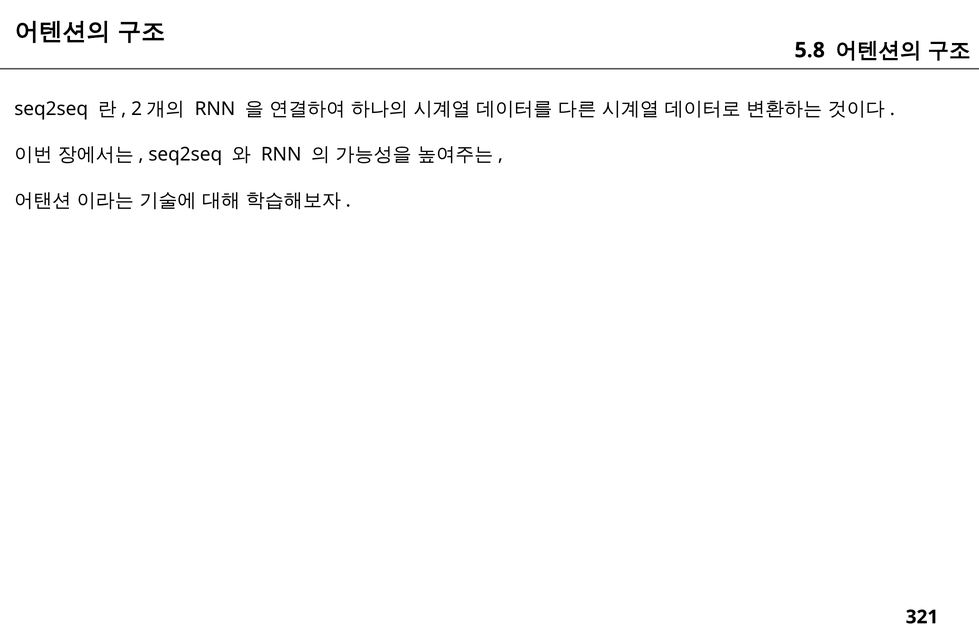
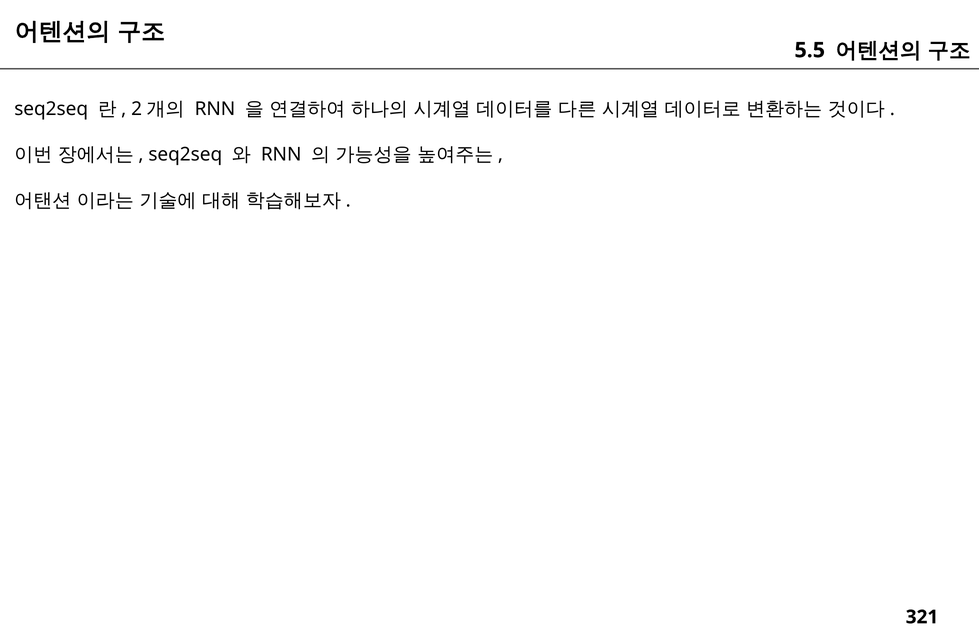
5.8: 5.8 -> 5.5
